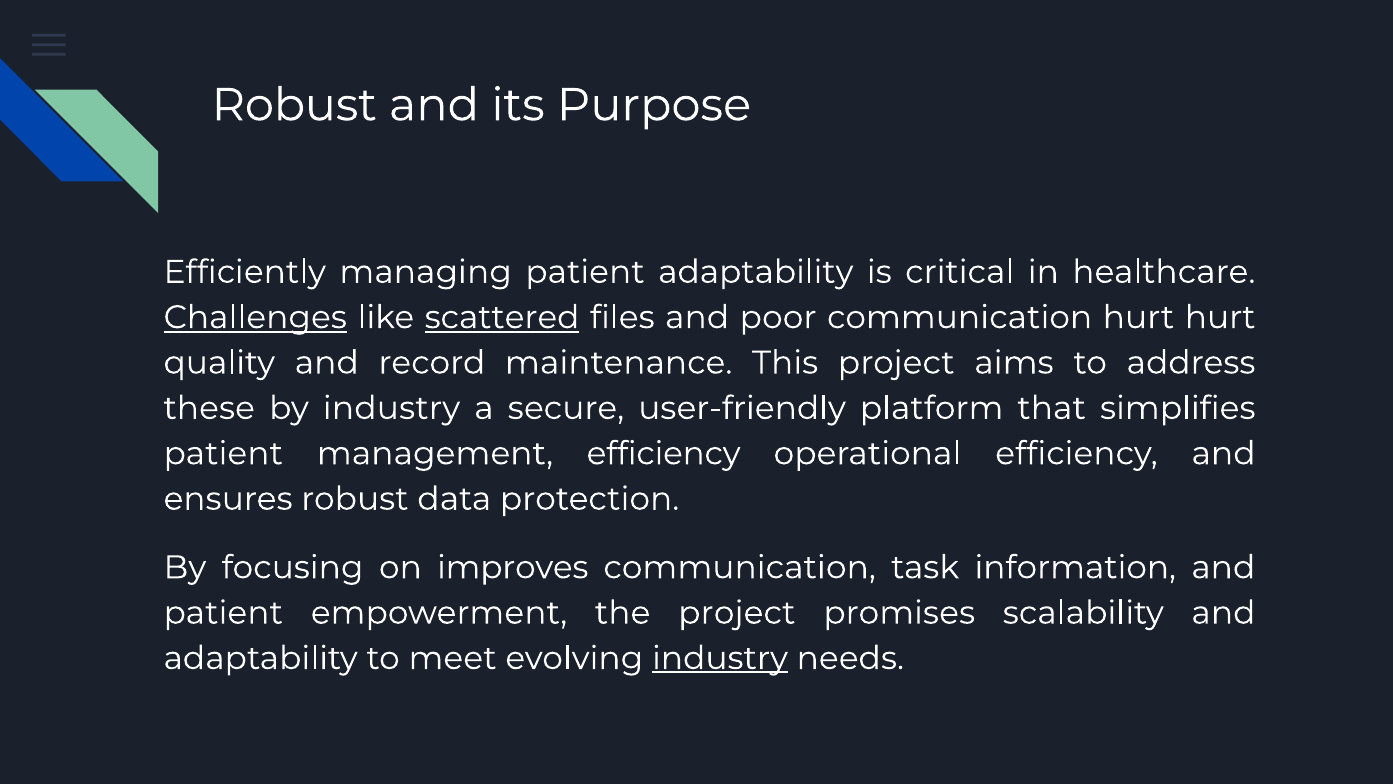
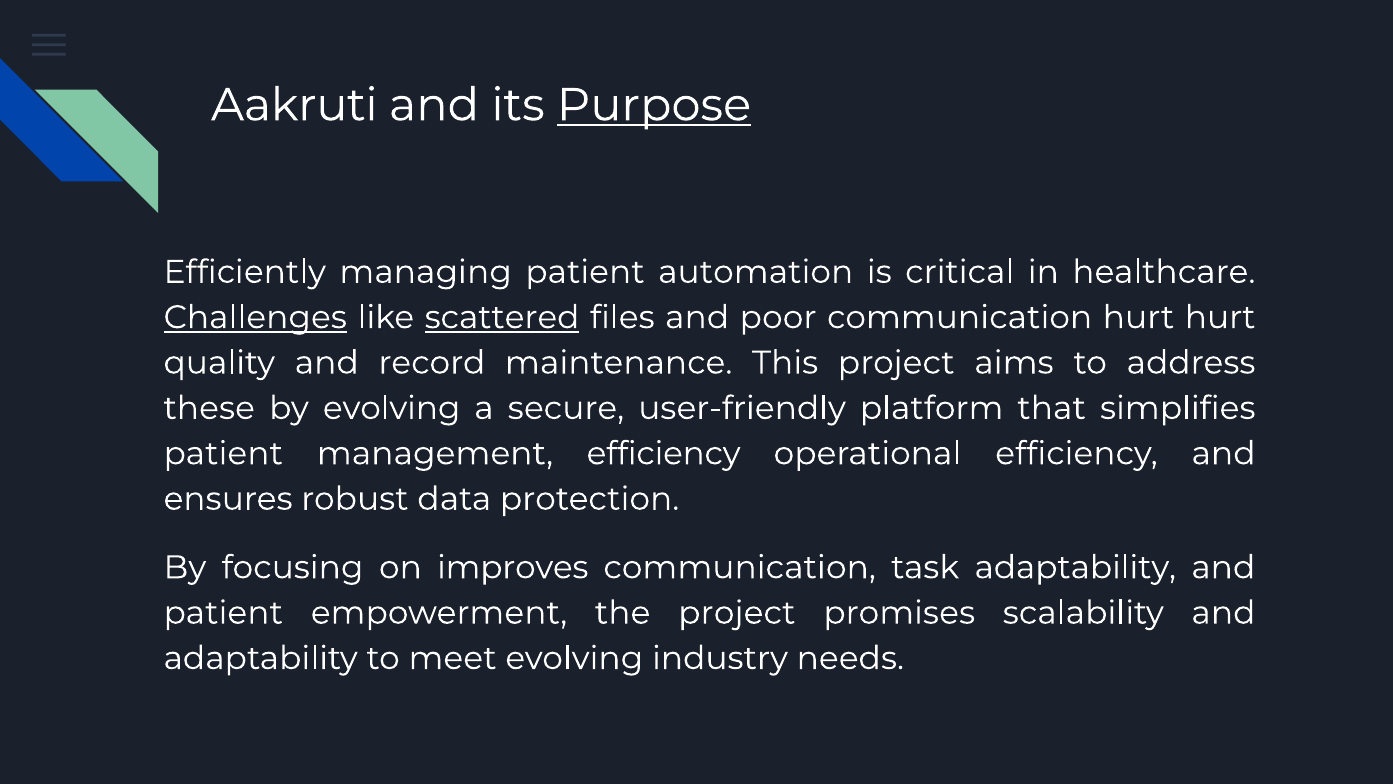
Robust at (294, 105): Robust -> Aakruti
Purpose underline: none -> present
patient adaptability: adaptability -> automation
by industry: industry -> evolving
task information: information -> adaptability
industry at (720, 658) underline: present -> none
